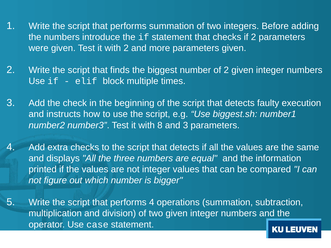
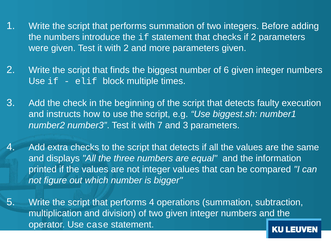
of 2: 2 -> 6
8: 8 -> 7
